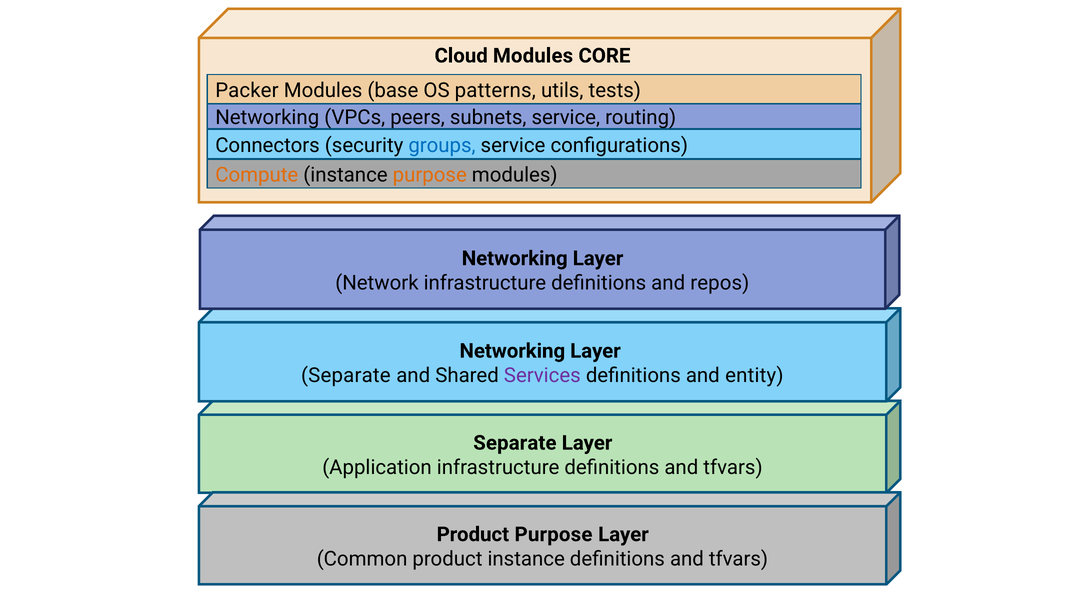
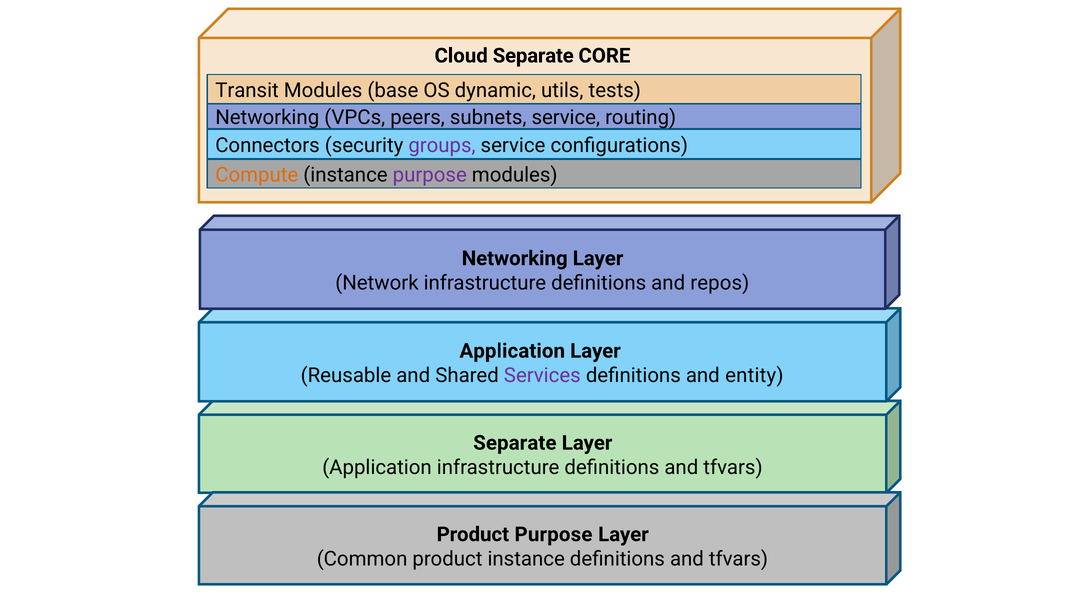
Cloud Modules: Modules -> Separate
Packer: Packer -> Transit
patterns: patterns -> dynamic
groups colour: blue -> purple
purpose at (430, 175) colour: orange -> purple
Networking at (512, 351): Networking -> Application
Separate at (346, 376): Separate -> Reusable
